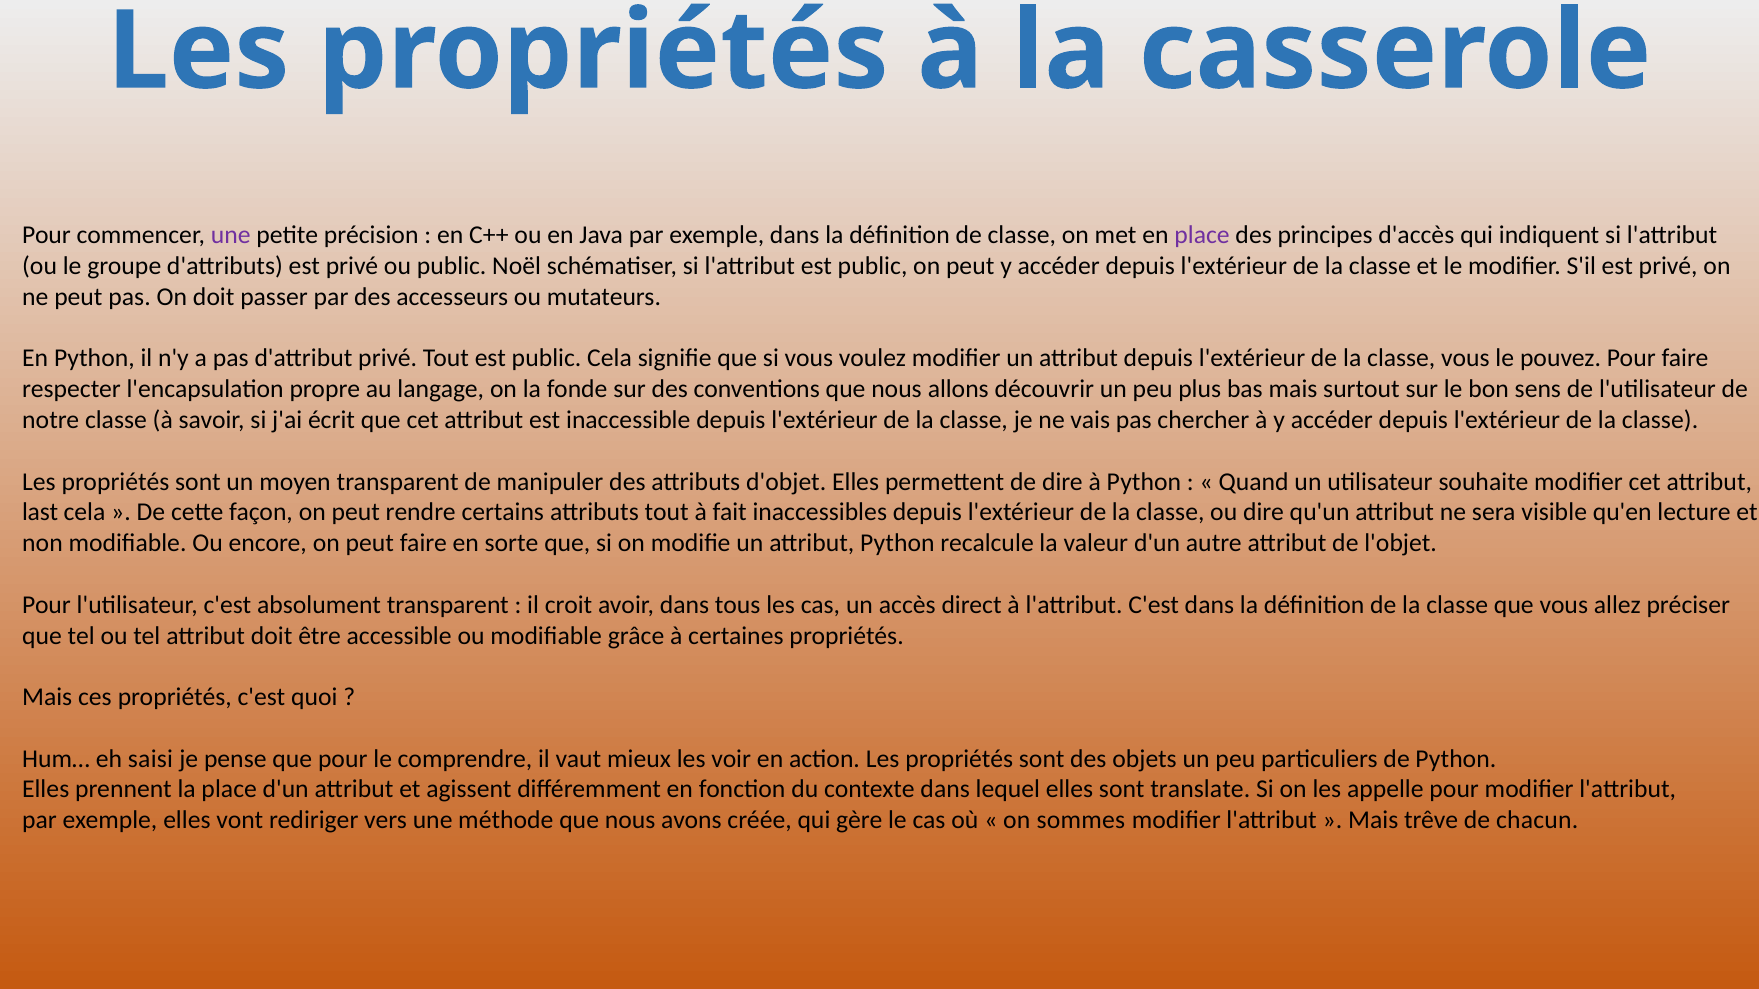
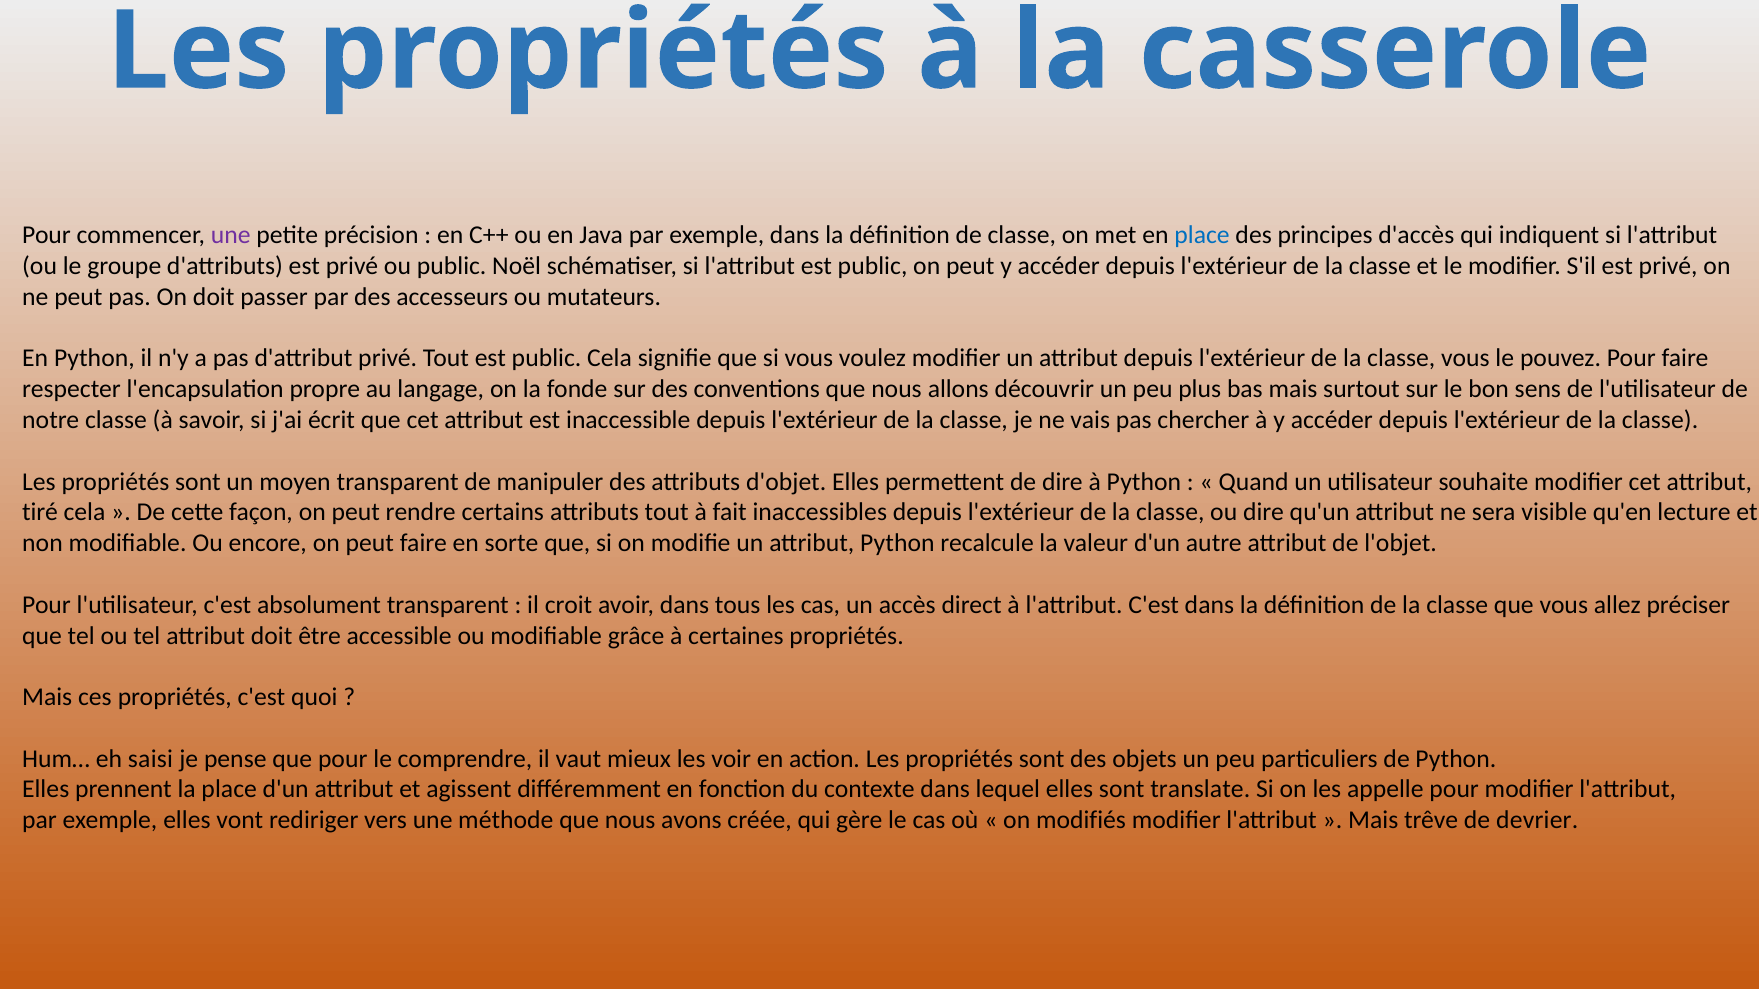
place at (1202, 235) colour: purple -> blue
last: last -> tiré
sommes: sommes -> modifiés
chacun: chacun -> devrier
